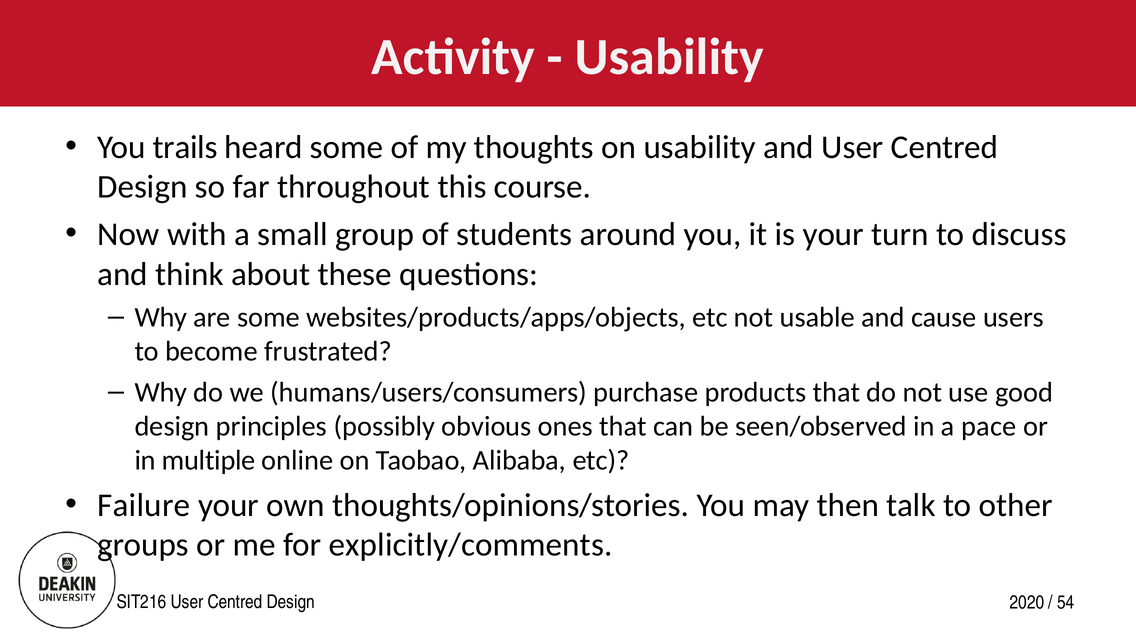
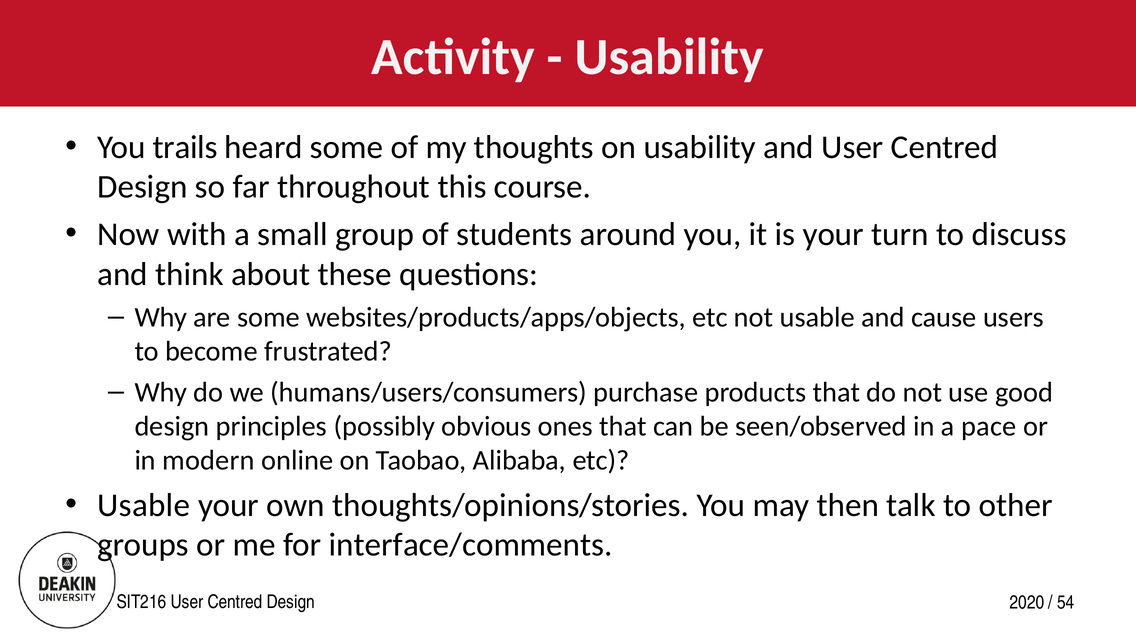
multiple: multiple -> modern
Failure at (144, 505): Failure -> Usable
explicitly/comments: explicitly/comments -> interface/comments
